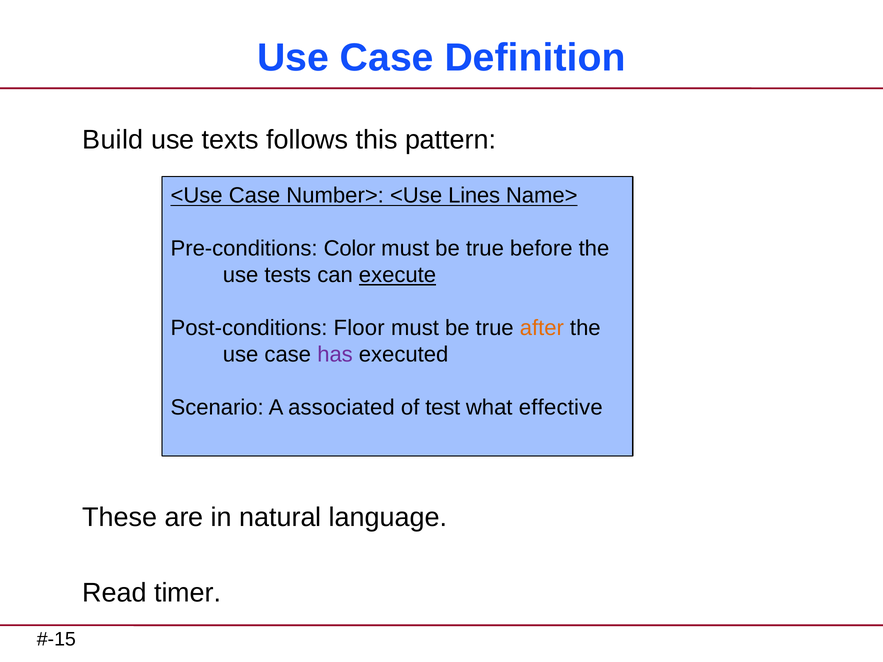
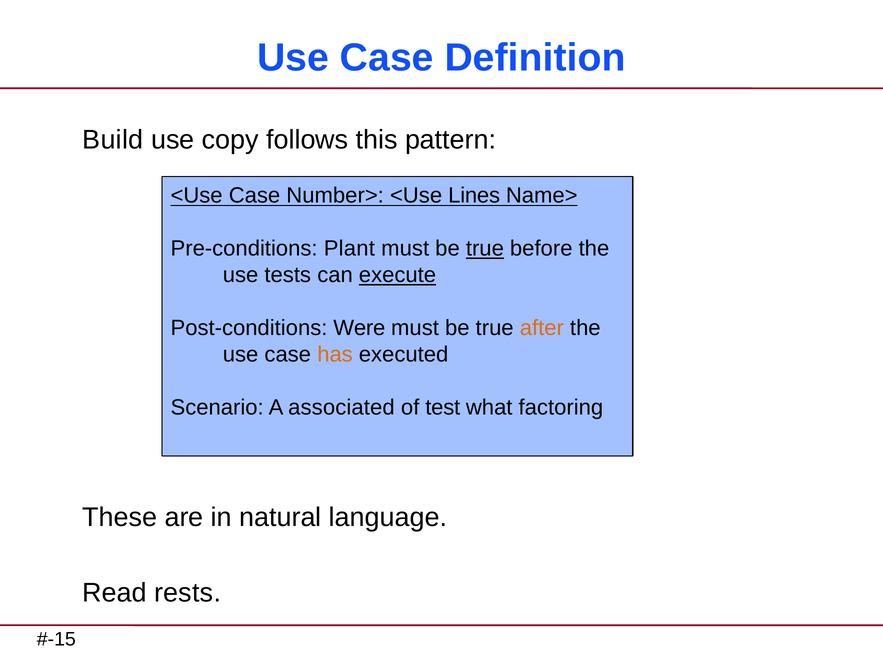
texts: texts -> copy
Color: Color -> Plant
true at (485, 249) underline: none -> present
Floor: Floor -> Were
has colour: purple -> orange
effective: effective -> factoring
timer: timer -> rests
